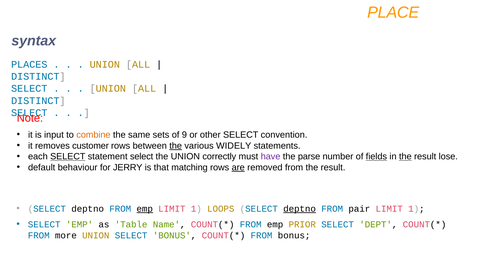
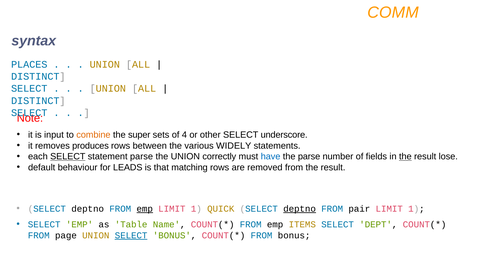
PLACE: PLACE -> COMM
same: same -> super
9: 9 -> 4
convention: convention -> underscore
customer: customer -> produces
the at (176, 146) underline: present -> none
statement select: select -> parse
have colour: purple -> blue
fields underline: present -> none
JERRY: JERRY -> LEADS
are underline: present -> none
LOOPS: LOOPS -> QUICK
PRIOR: PRIOR -> ITEMS
more: more -> page
SELECT at (131, 235) underline: none -> present
